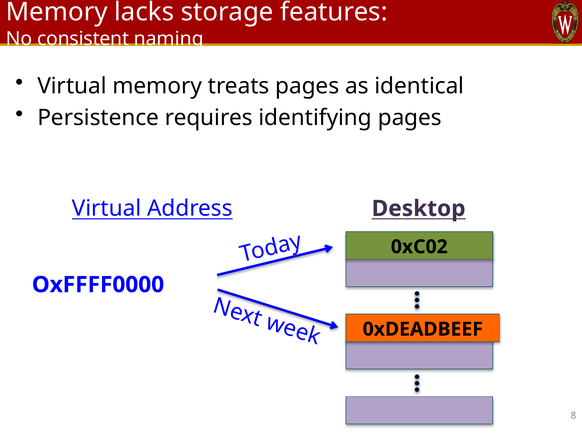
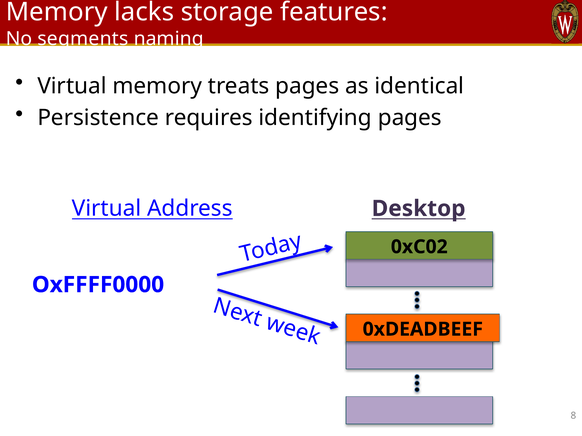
consistent: consistent -> segments
